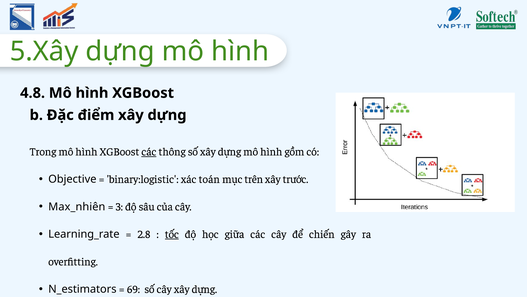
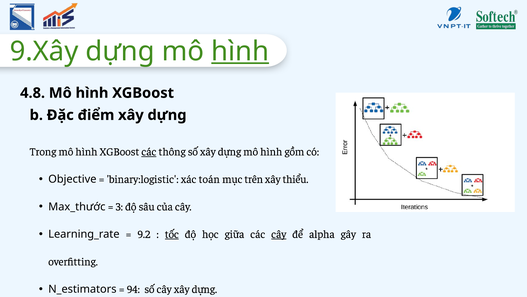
5.Xây: 5.Xây -> 9.Xây
hình at (240, 51) underline: none -> present
trước: trước -> thiểu
Max_nhiên: Max_nhiên -> Max_thước
2.8: 2.8 -> 9.2
cây at (279, 234) underline: none -> present
chiến: chiến -> alpha
69: 69 -> 94
